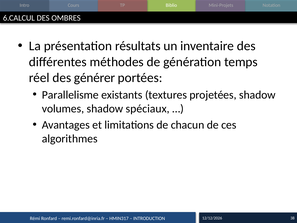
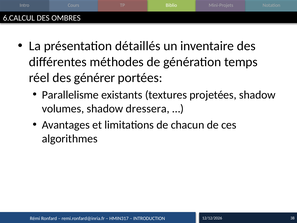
résultats: résultats -> détaillés
spéciaux: spéciaux -> dressera
